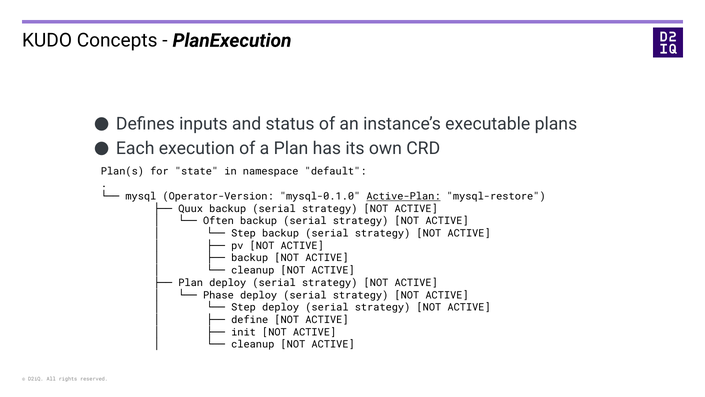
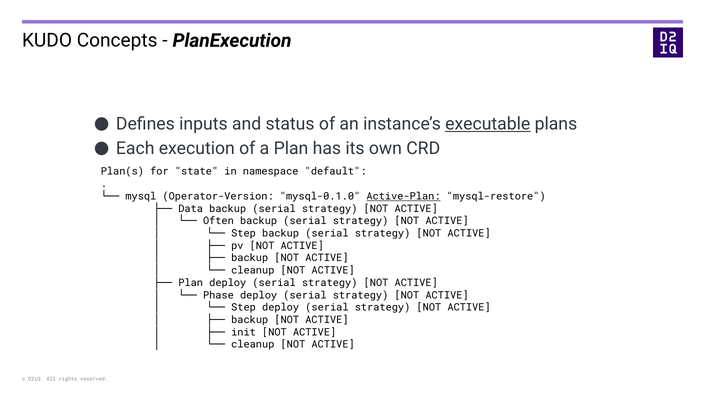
executable underline: none -> present
Quux: Quux -> Data
define at (250, 320): define -> backup
